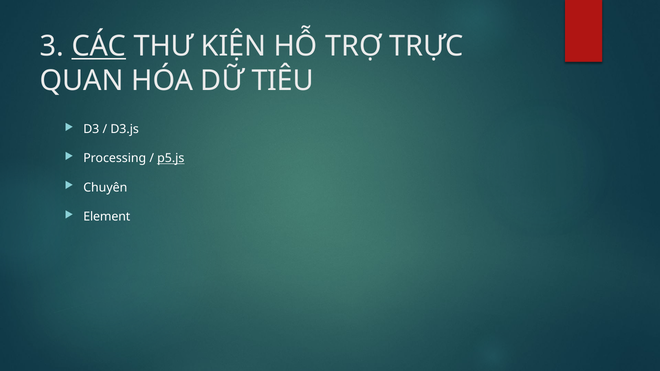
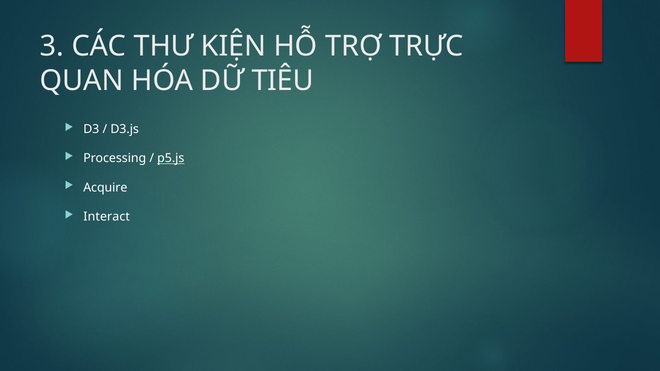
CÁC underline: present -> none
Chuyên: Chuyên -> Acquire
Element: Element -> Interact
